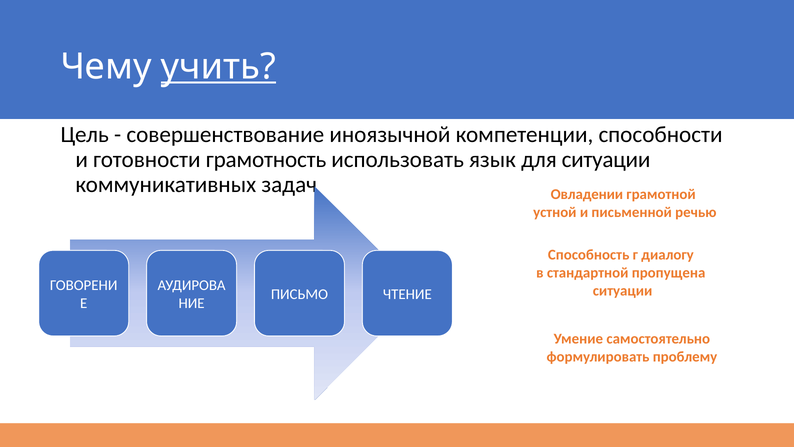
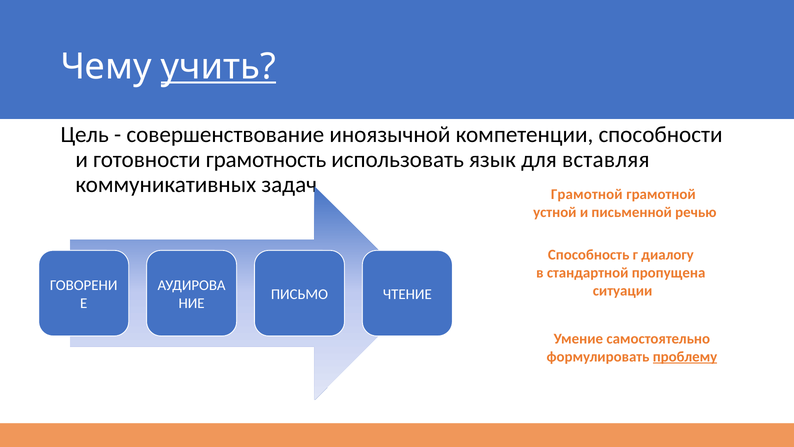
для ситуации: ситуации -> вставляя
Овладении at (587, 194): Овладении -> Грамотной
проблему underline: none -> present
